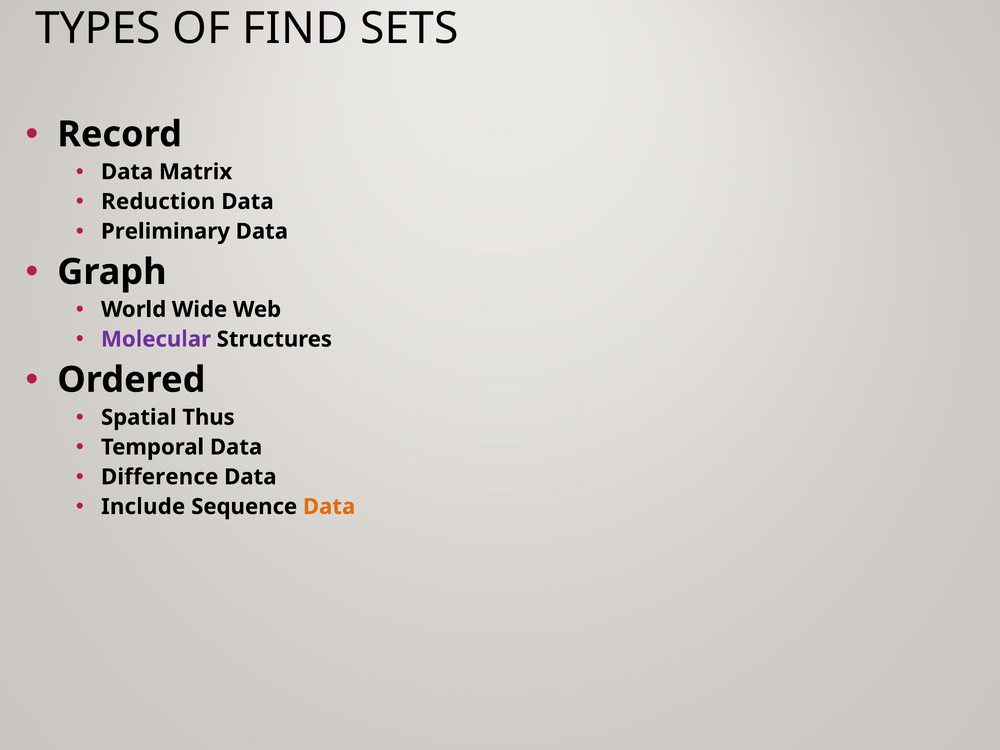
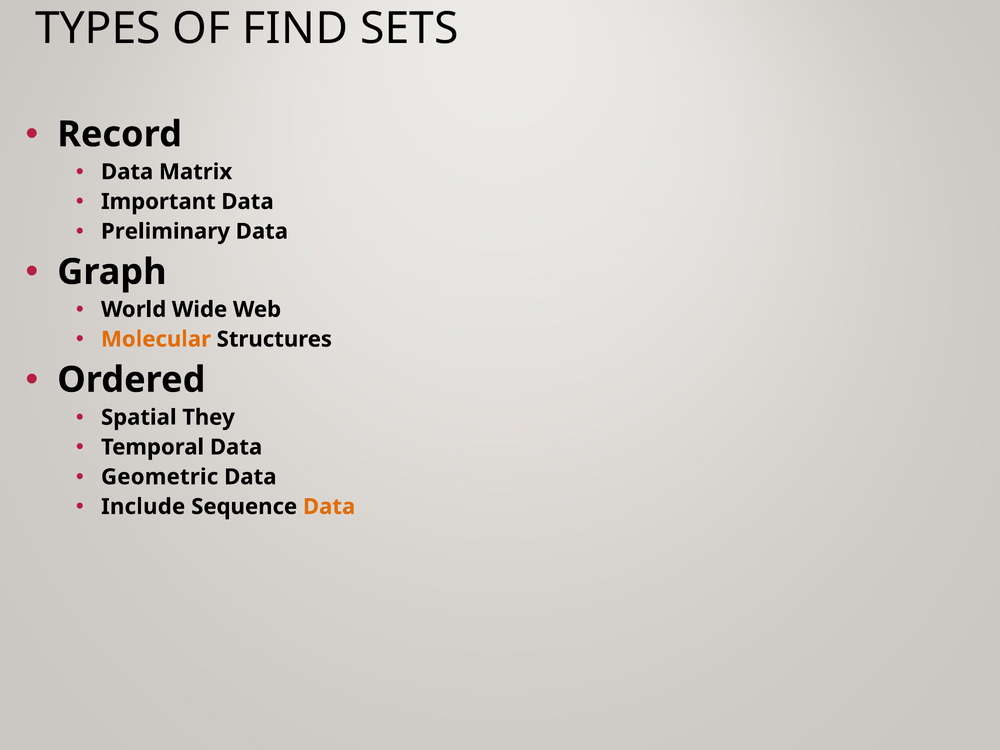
Reduction: Reduction -> Important
Molecular colour: purple -> orange
Thus: Thus -> They
Difference: Difference -> Geometric
